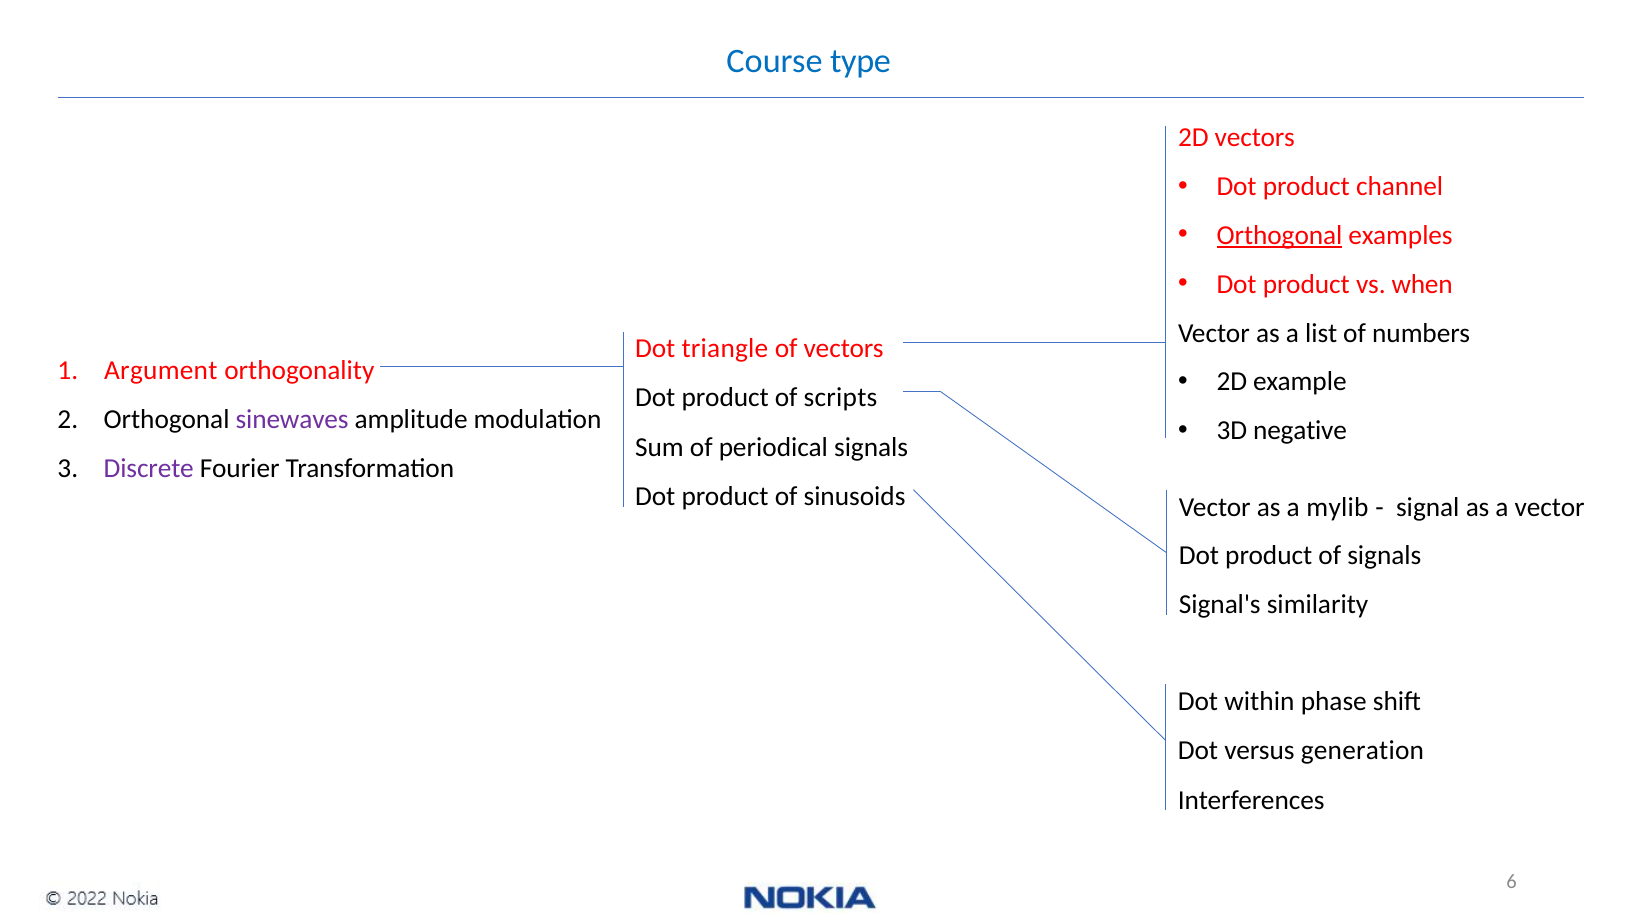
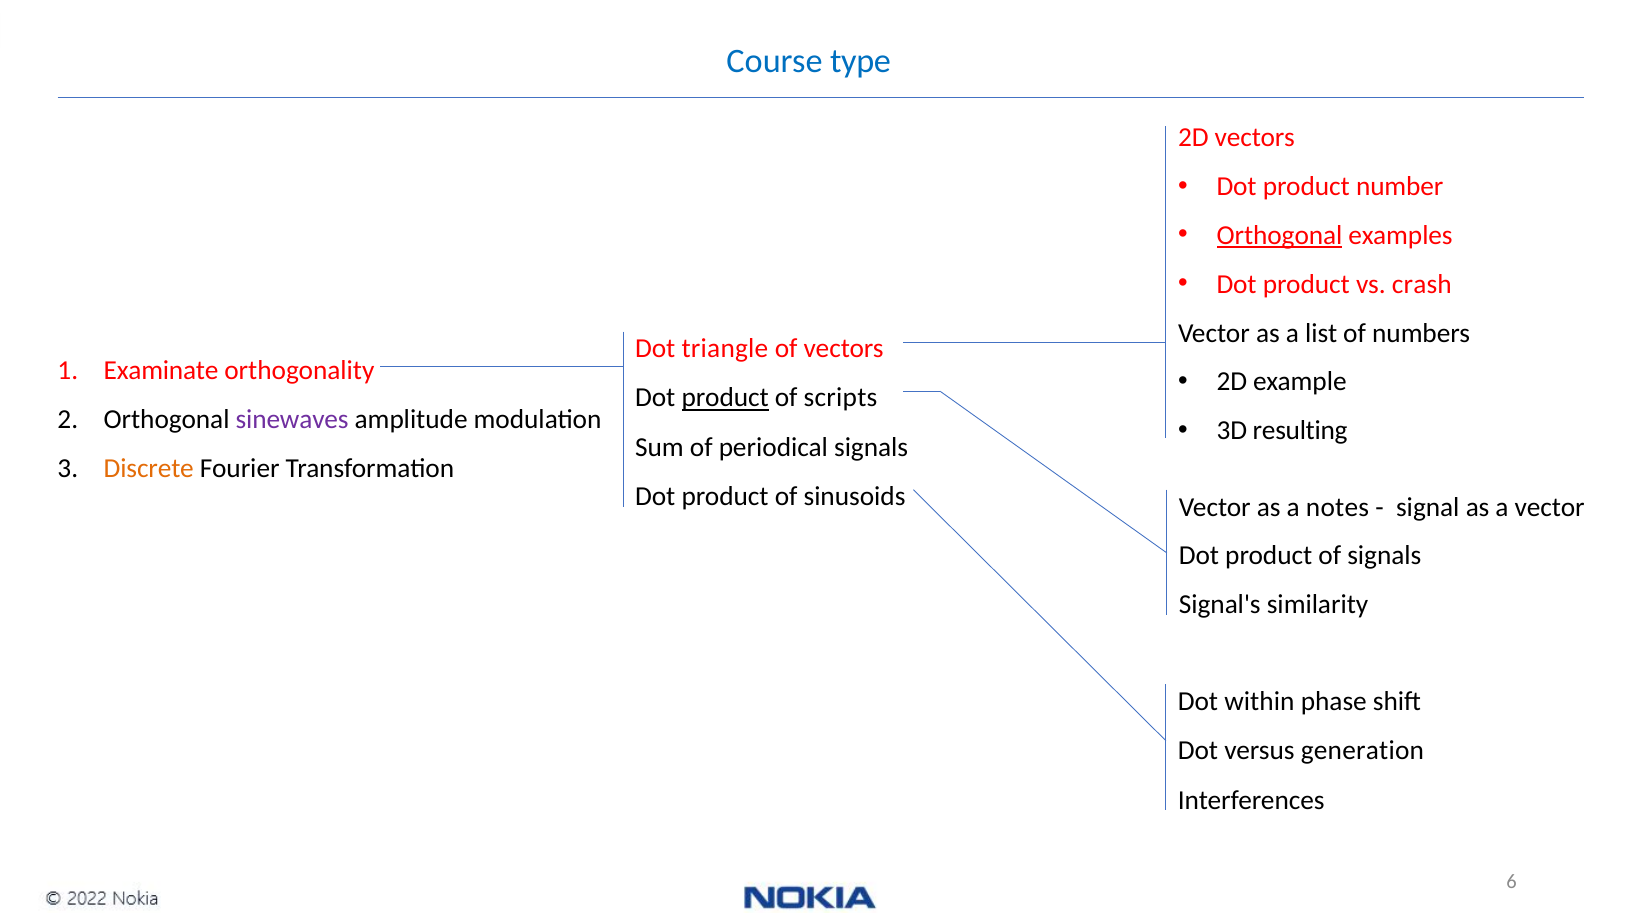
channel: channel -> number
when: when -> crash
Argument: Argument -> Examinate
product at (725, 398) underline: none -> present
negative: negative -> resulting
Discrete colour: purple -> orange
mylib: mylib -> notes
